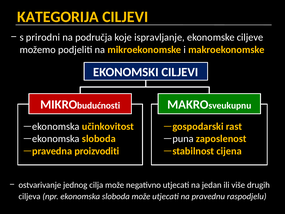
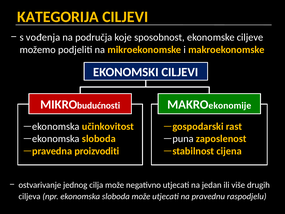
prirodni: prirodni -> vođenja
ispravljanje: ispravljanje -> sposobnost
sveukupnu: sveukupnu -> ekonomije
